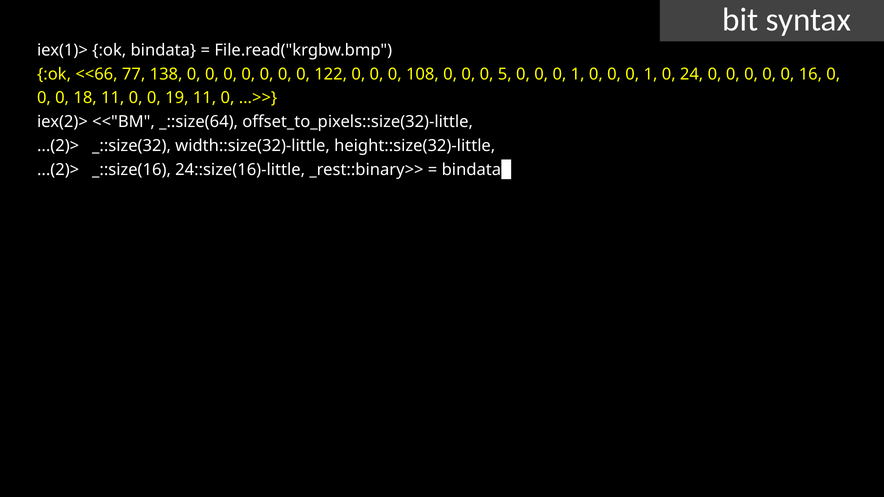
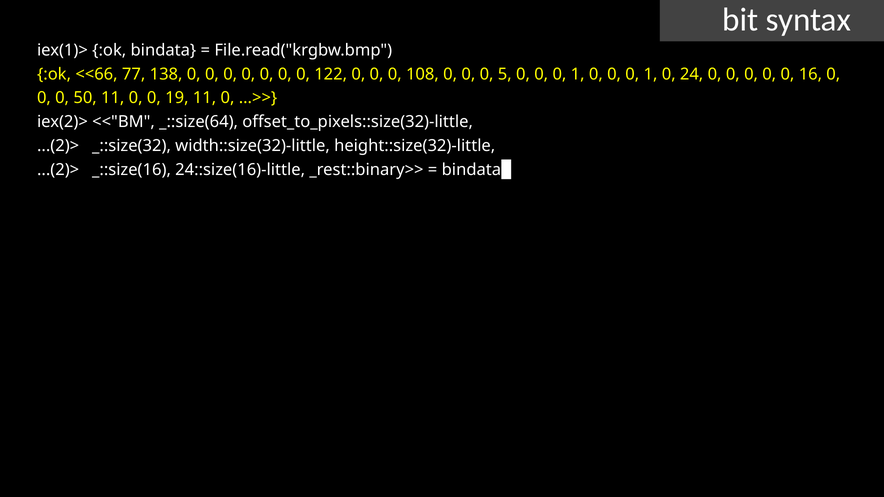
18: 18 -> 50
